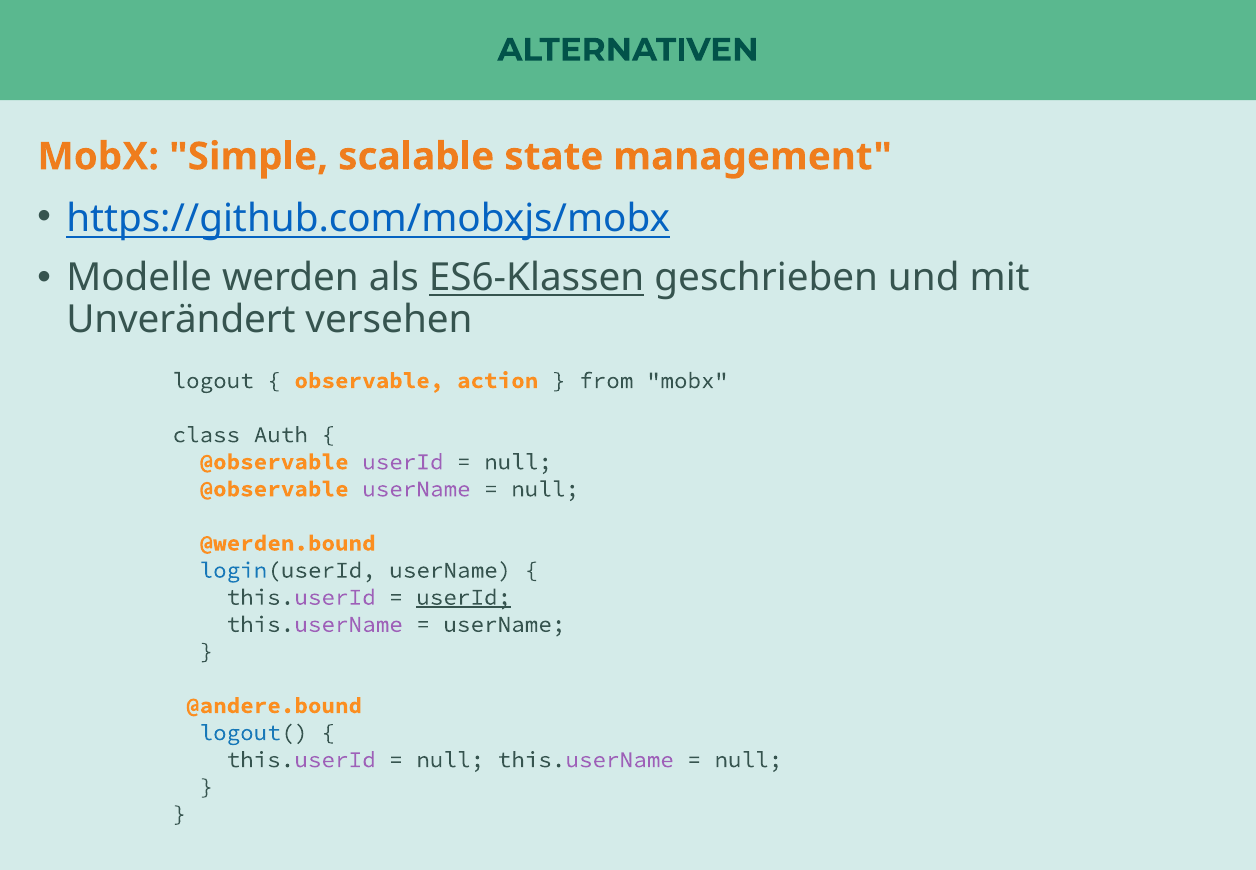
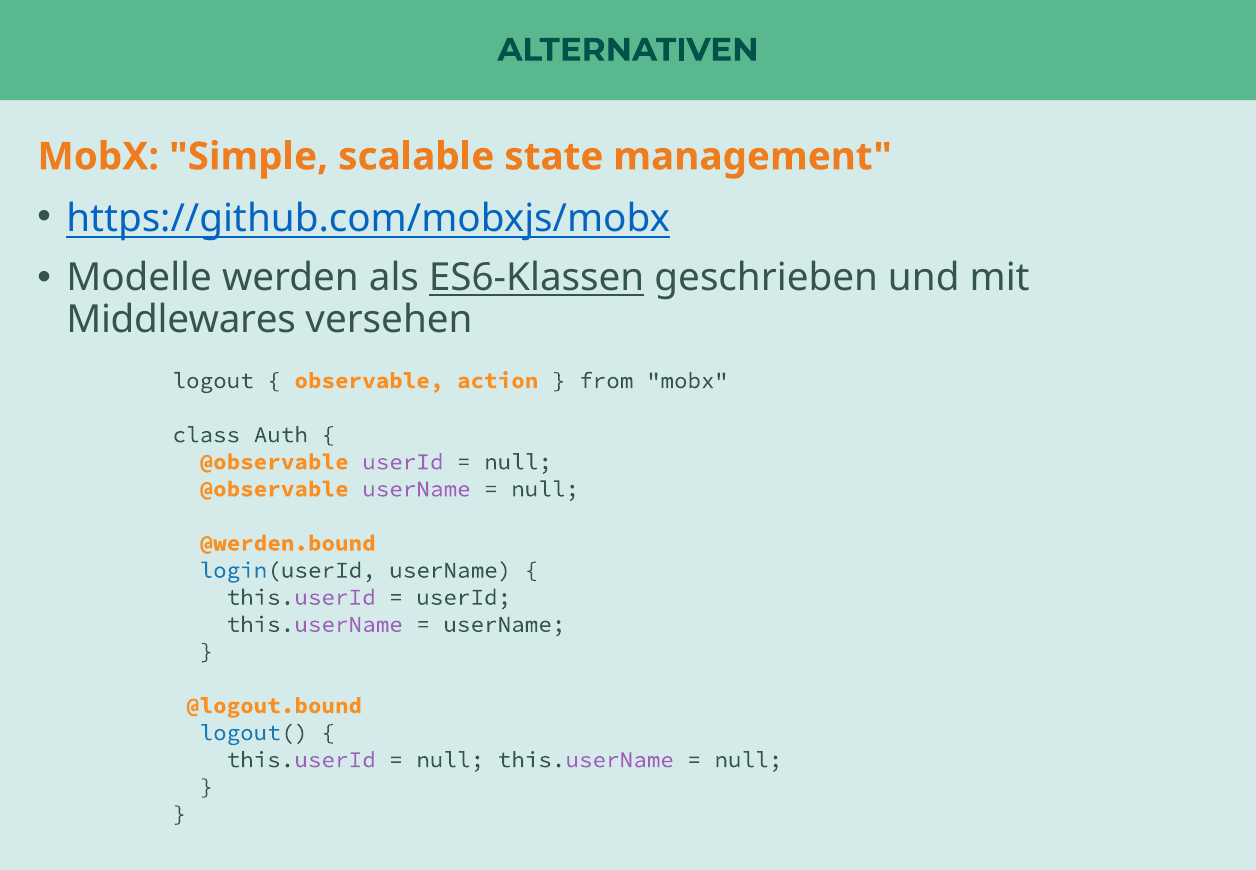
Unverändert: Unverändert -> Middlewares
userId at (464, 597) underline: present -> none
@andere.bound: @andere.bound -> @logout.bound
